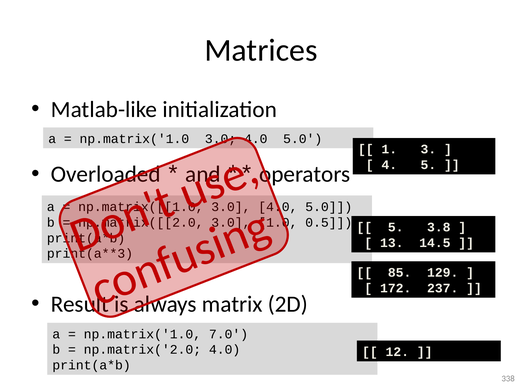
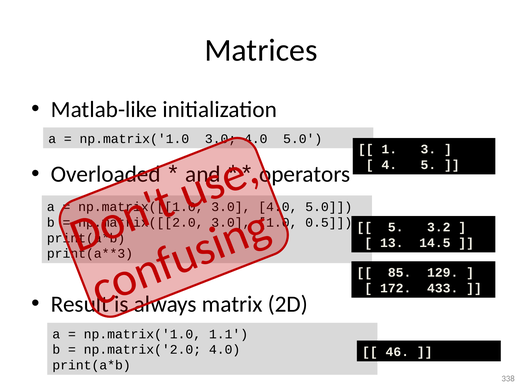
3.8: 3.8 -> 3.2
237: 237 -> 433
7.0: 7.0 -> 1.1
12: 12 -> 46
